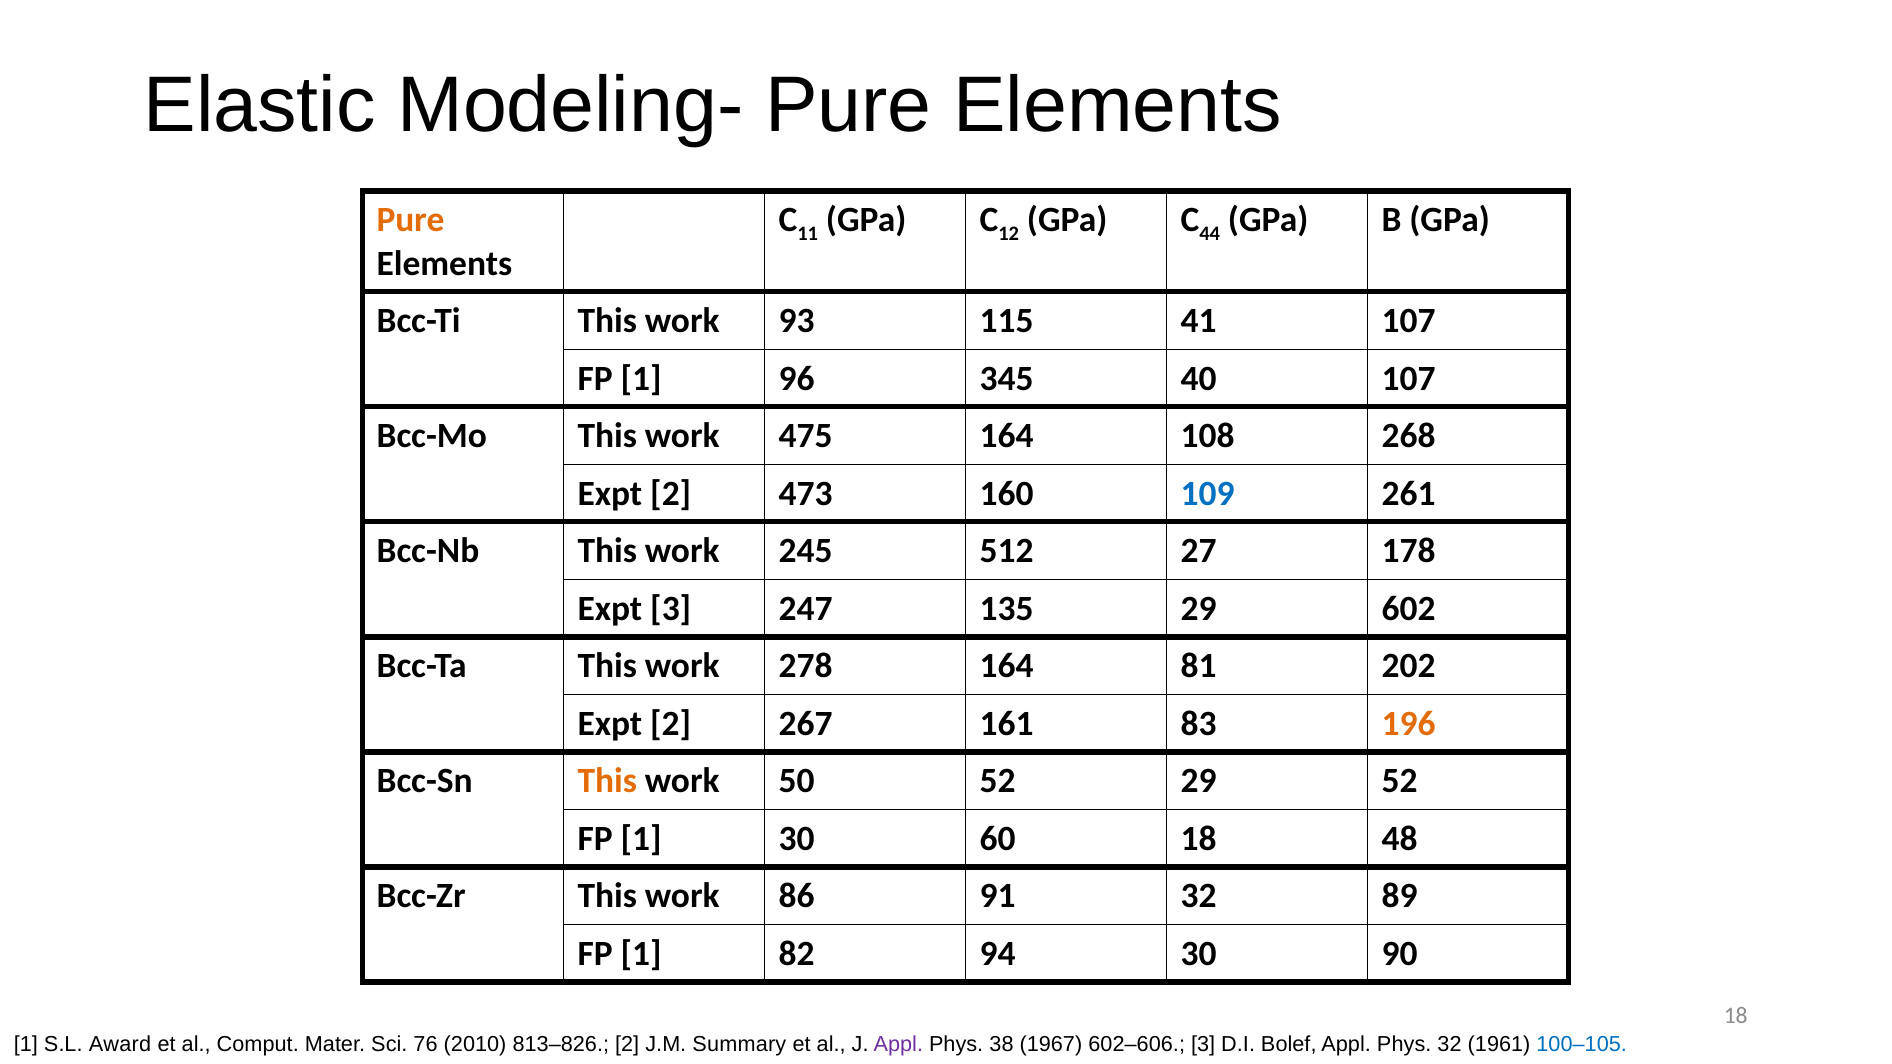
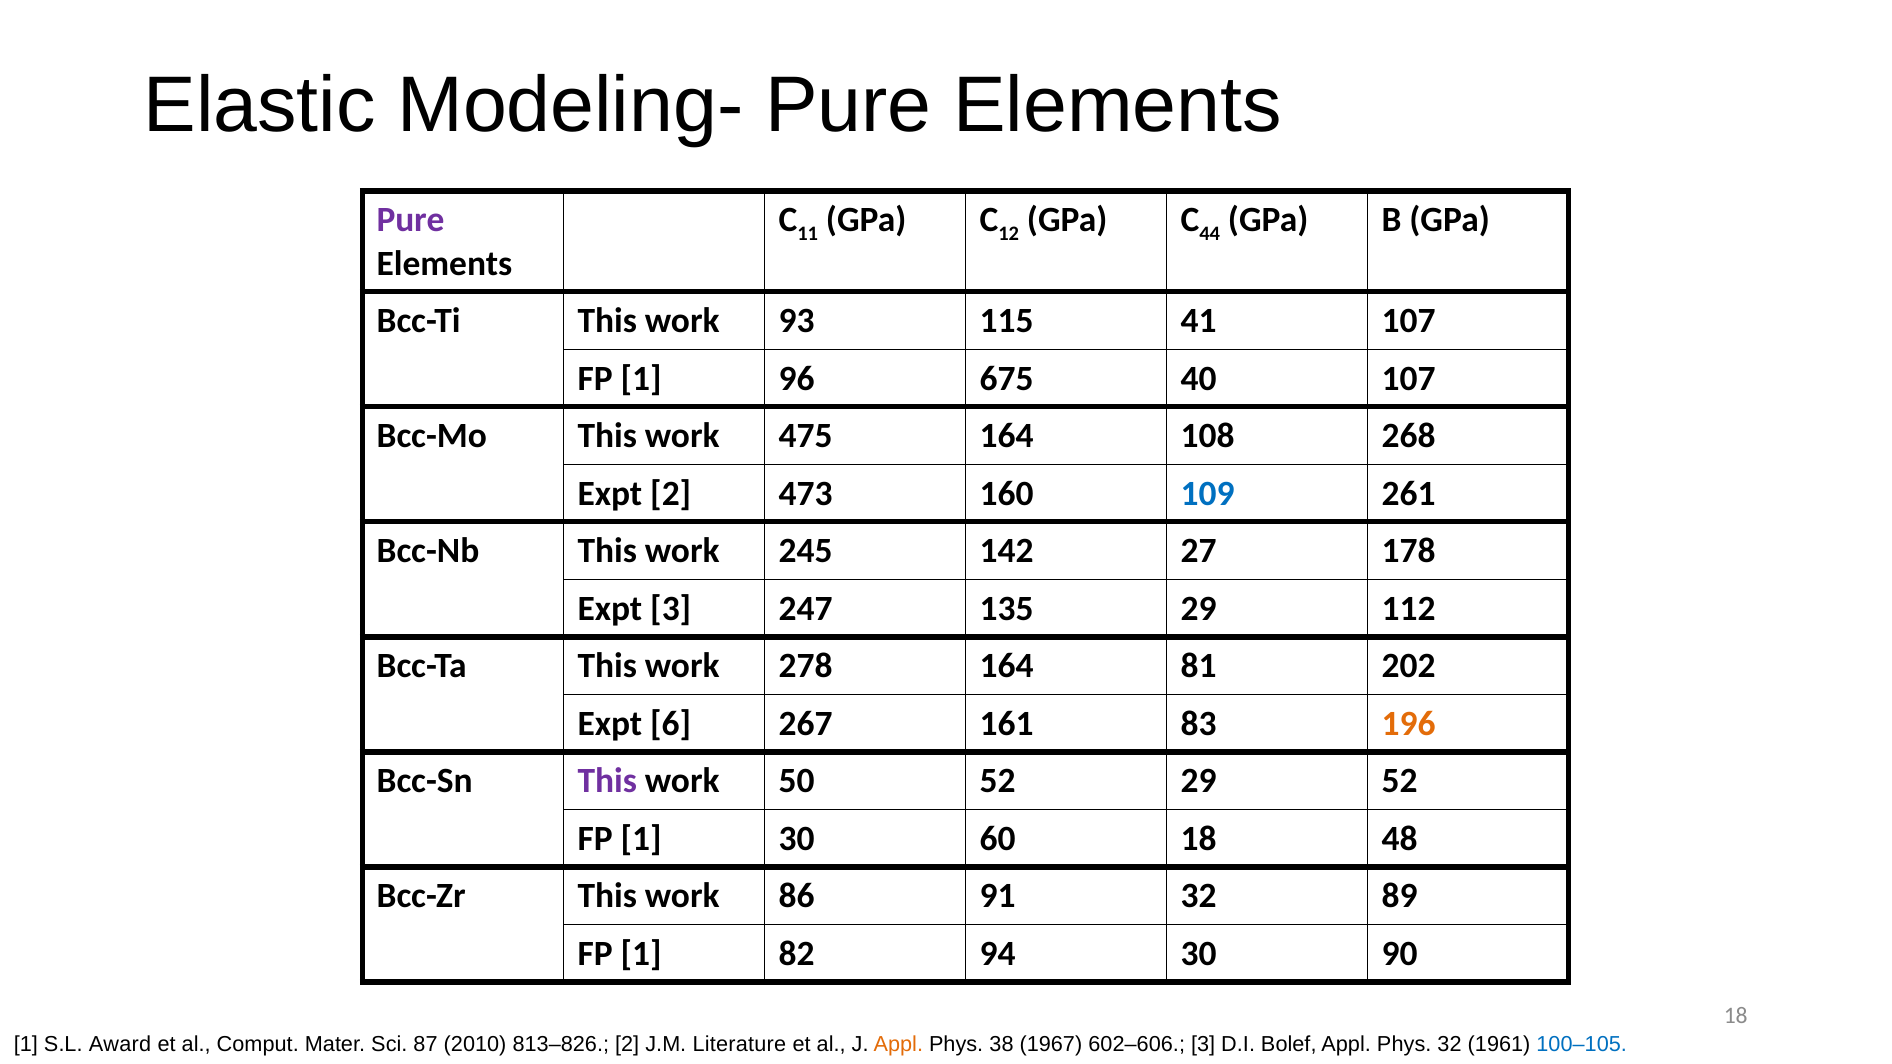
Pure at (411, 220) colour: orange -> purple
345: 345 -> 675
512: 512 -> 142
602: 602 -> 112
2 at (671, 724): 2 -> 6
This at (607, 781) colour: orange -> purple
76: 76 -> 87
Summary: Summary -> Literature
Appl at (898, 1044) colour: purple -> orange
